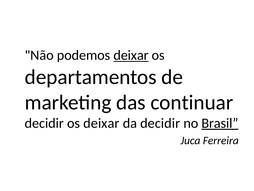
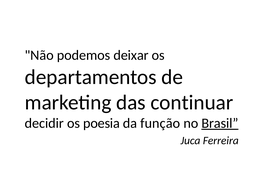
deixar at (131, 55) underline: present -> none
os deixar: deixar -> poesia
da decidir: decidir -> função
